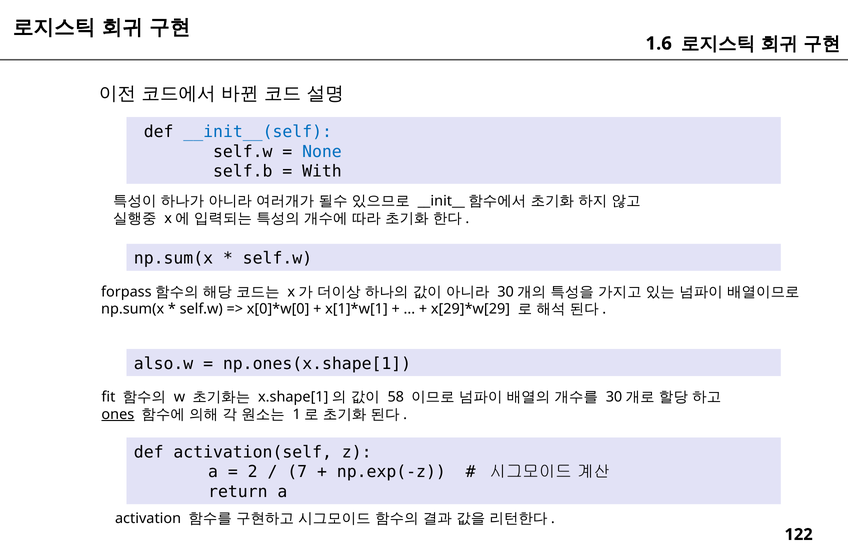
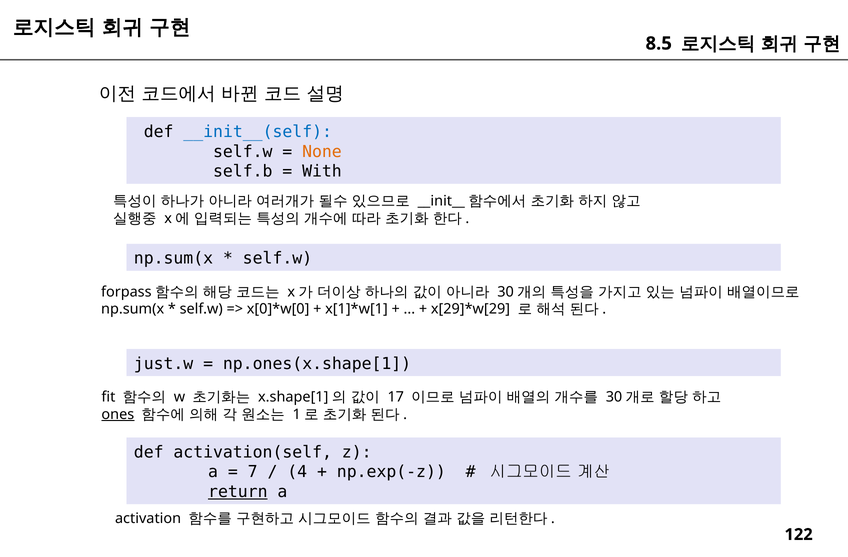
1.6: 1.6 -> 8.5
None colour: blue -> orange
also.w: also.w -> just.w
58: 58 -> 17
2: 2 -> 7
7: 7 -> 4
return underline: none -> present
